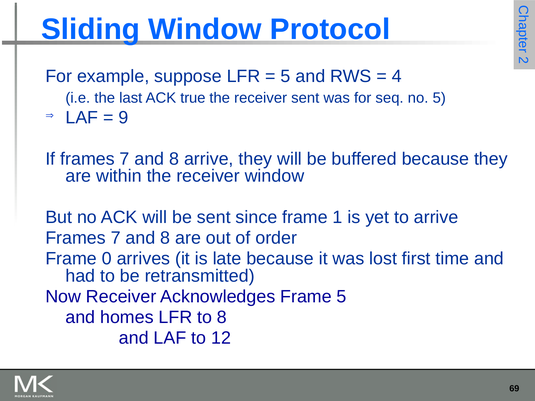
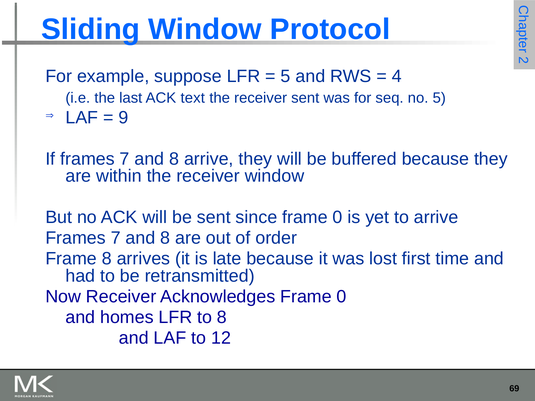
true: true -> text
since frame 1: 1 -> 0
Frame 0: 0 -> 8
Acknowledges Frame 5: 5 -> 0
